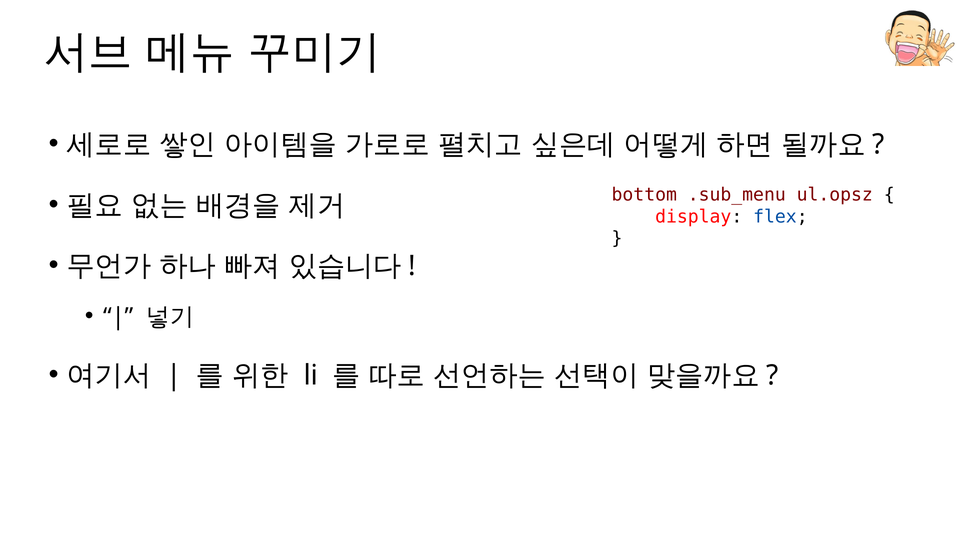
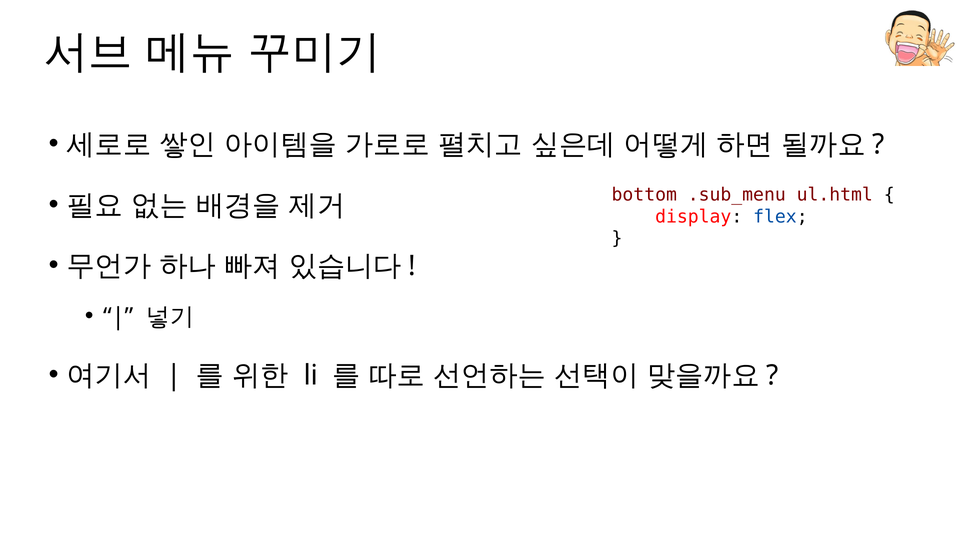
ul.opsz: ul.opsz -> ul.html
